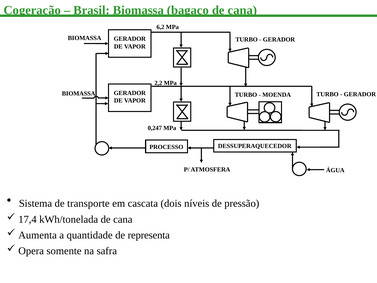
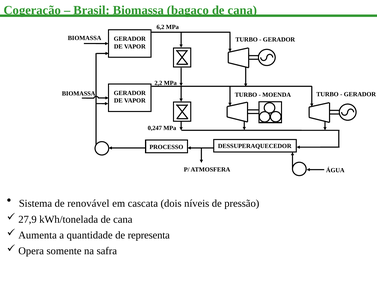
transporte: transporte -> renovável
17,4: 17,4 -> 27,9
